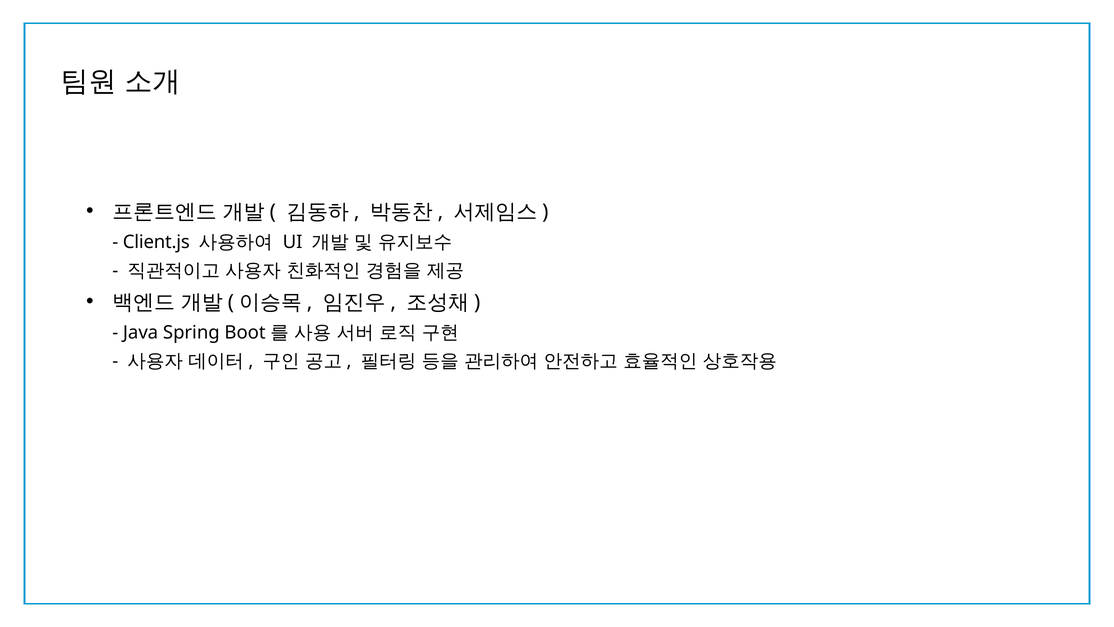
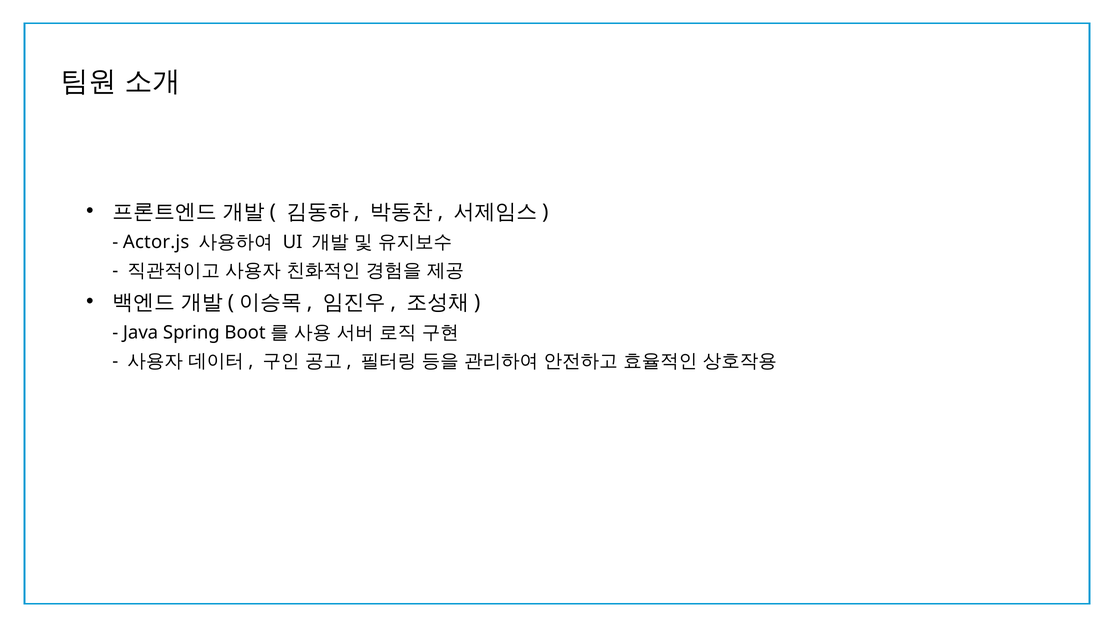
Client.js: Client.js -> Actor.js
